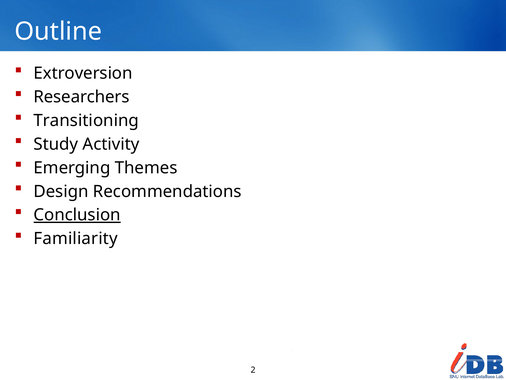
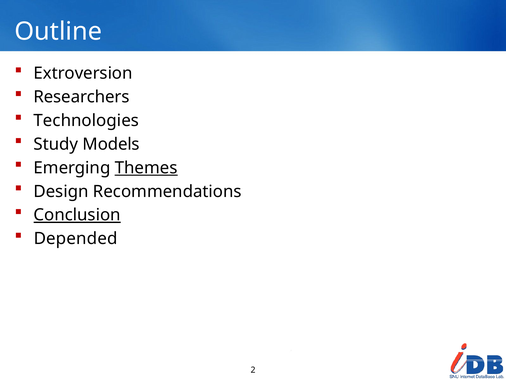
Transitioning: Transitioning -> Technologies
Activity: Activity -> Models
Themes underline: none -> present
Familiarity: Familiarity -> Depended
